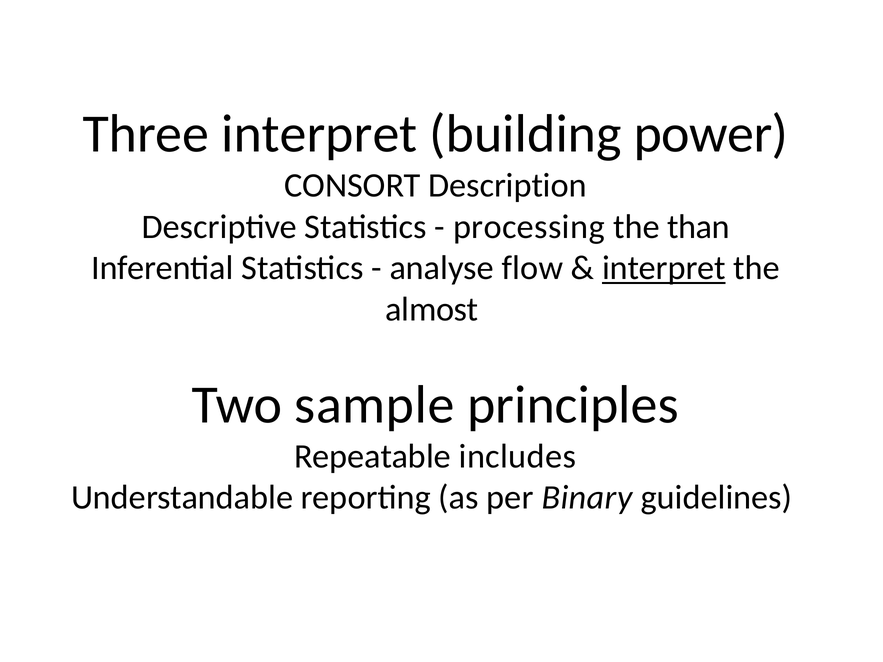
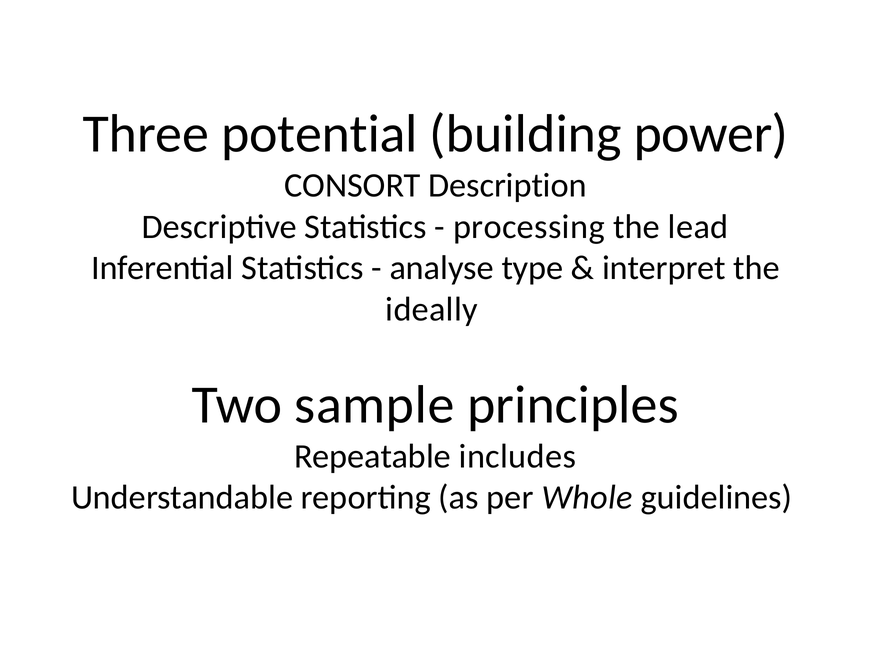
Three interpret: interpret -> potential
than: than -> lead
flow: flow -> type
interpret at (664, 268) underline: present -> none
almost: almost -> ideally
Binary: Binary -> Whole
